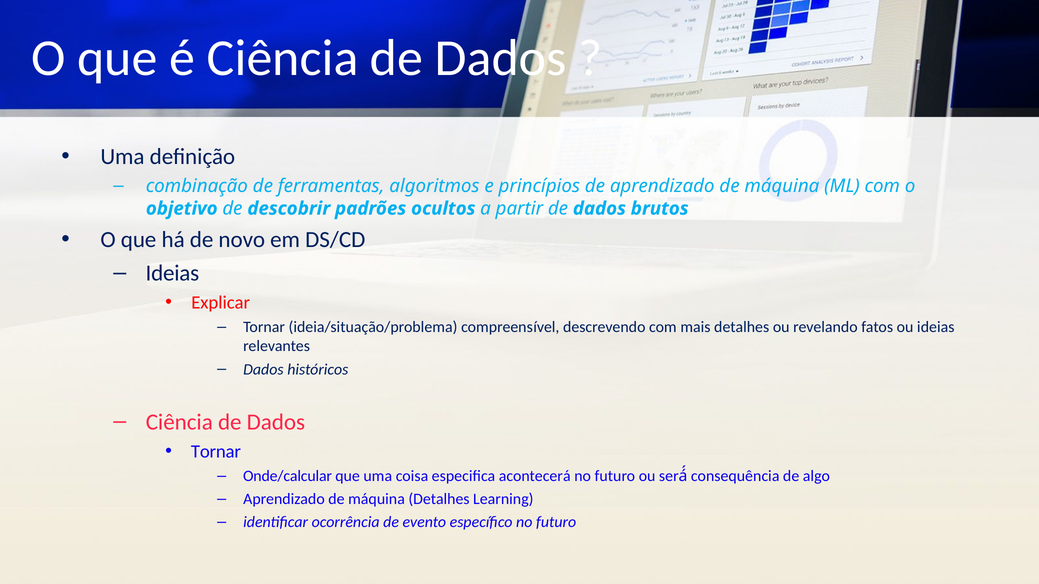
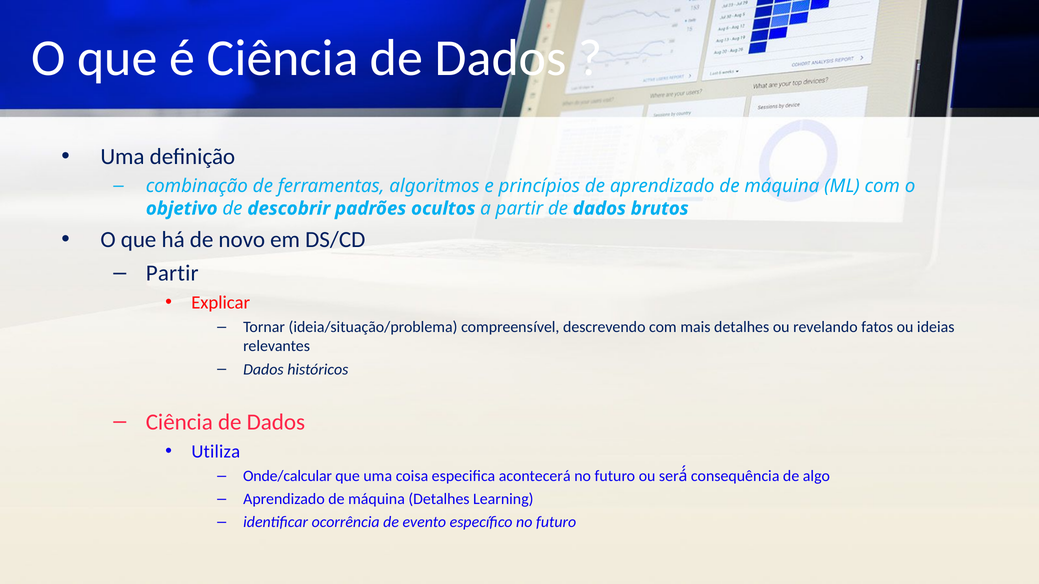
Ideias at (172, 273): Ideias -> Partir
Tornar at (216, 452): Tornar -> Utiliza
